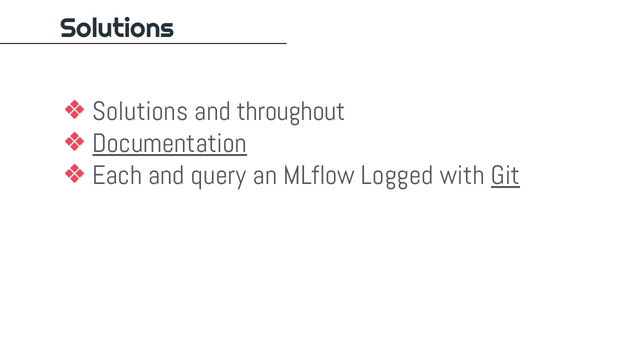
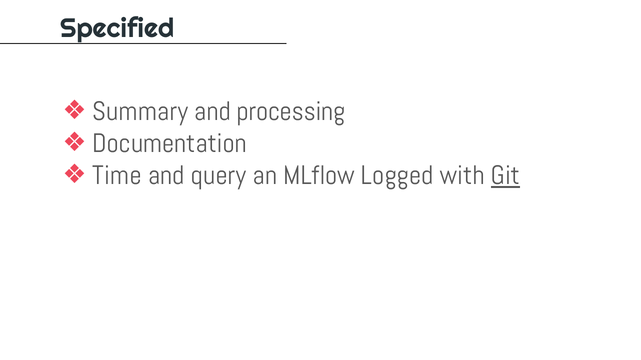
Solutions at (117, 29): Solutions -> Specified
Solutions at (140, 112): Solutions -> Summary
throughout: throughout -> processing
Documentation underline: present -> none
Each: Each -> Time
